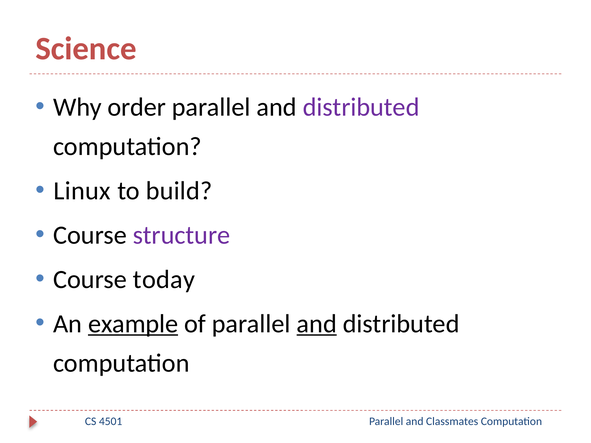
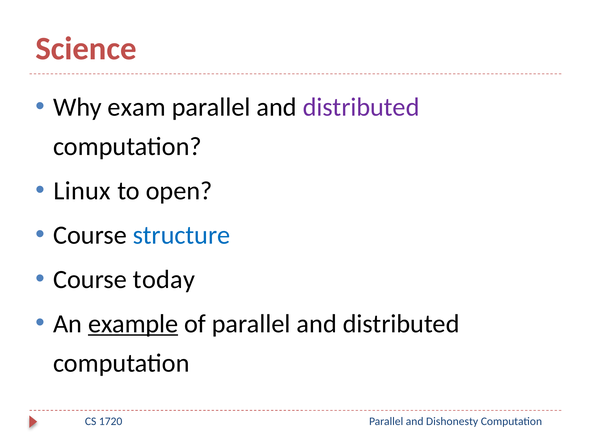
order: order -> exam
build: build -> open
structure colour: purple -> blue
and at (317, 324) underline: present -> none
4501: 4501 -> 1720
Classmates: Classmates -> Dishonesty
